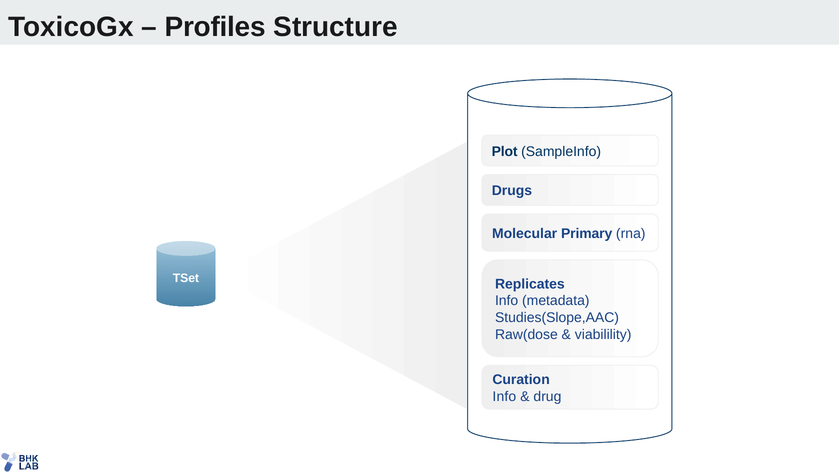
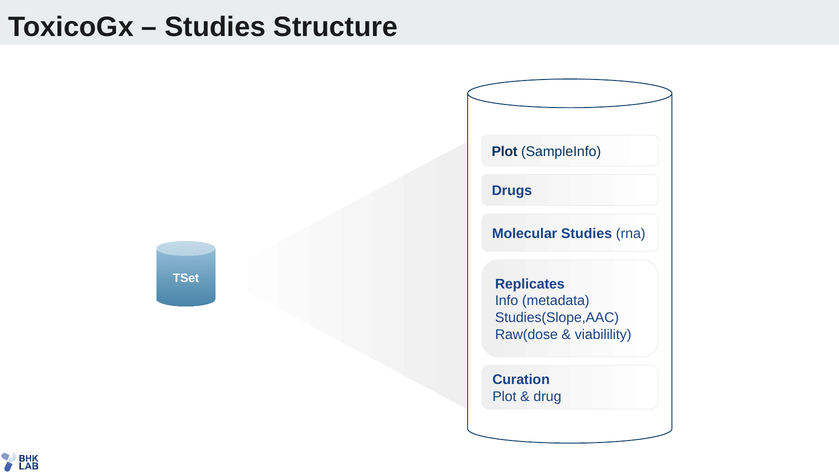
Profiles at (215, 27): Profiles -> Studies
Molecular Primary: Primary -> Studies
Info at (504, 397): Info -> Plot
